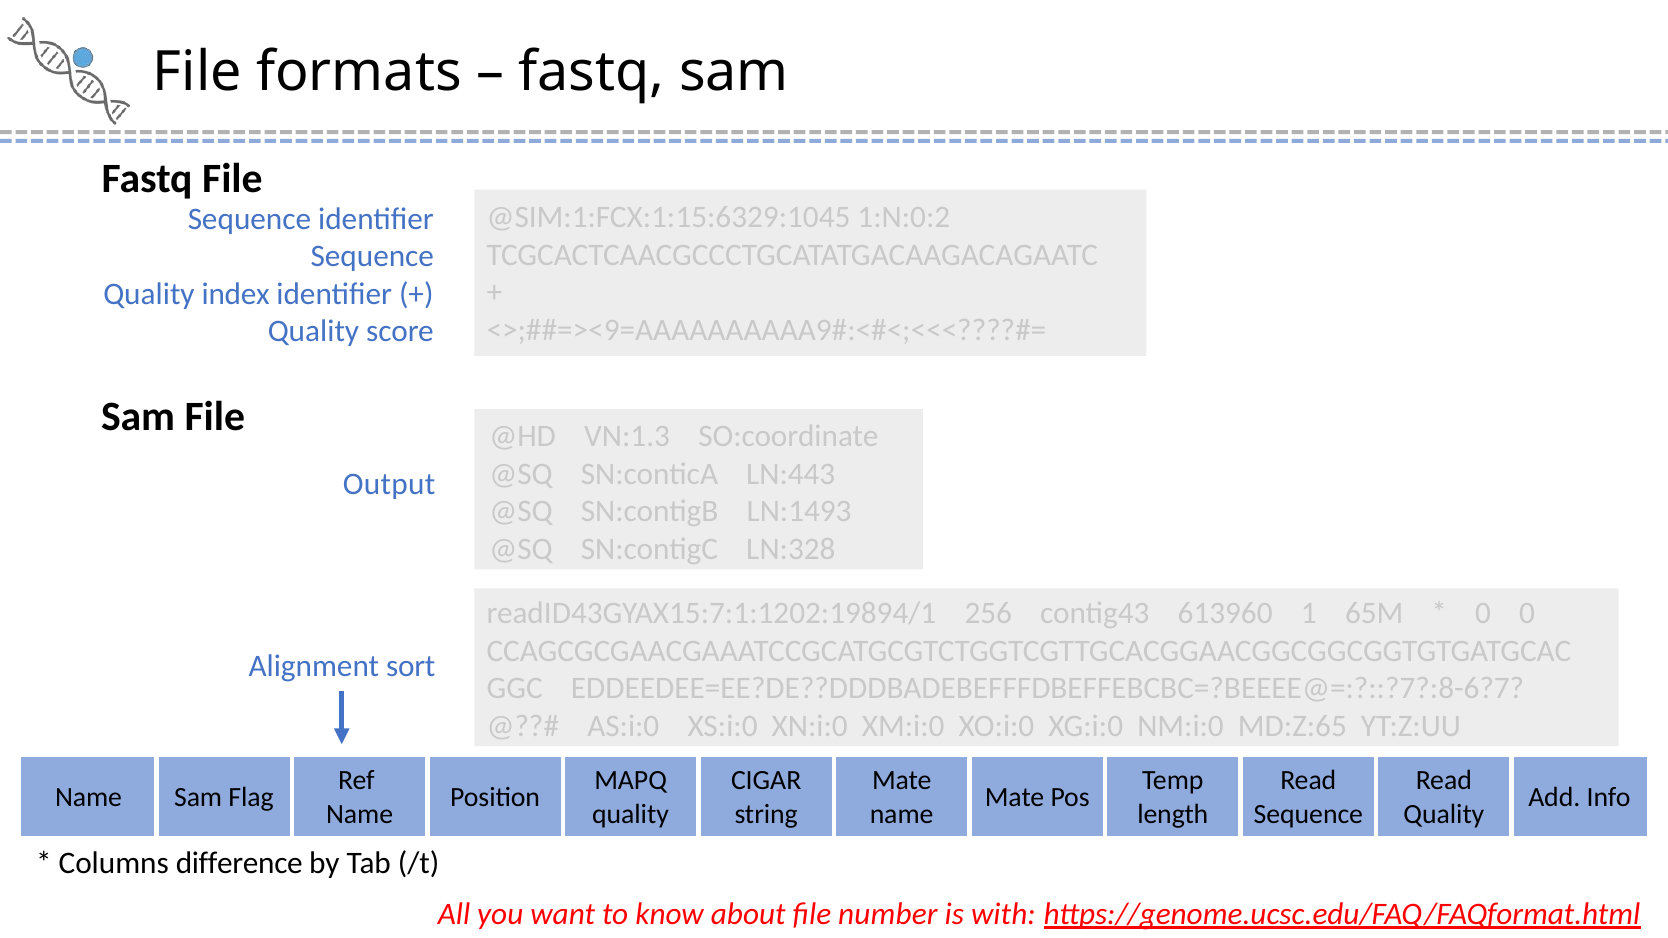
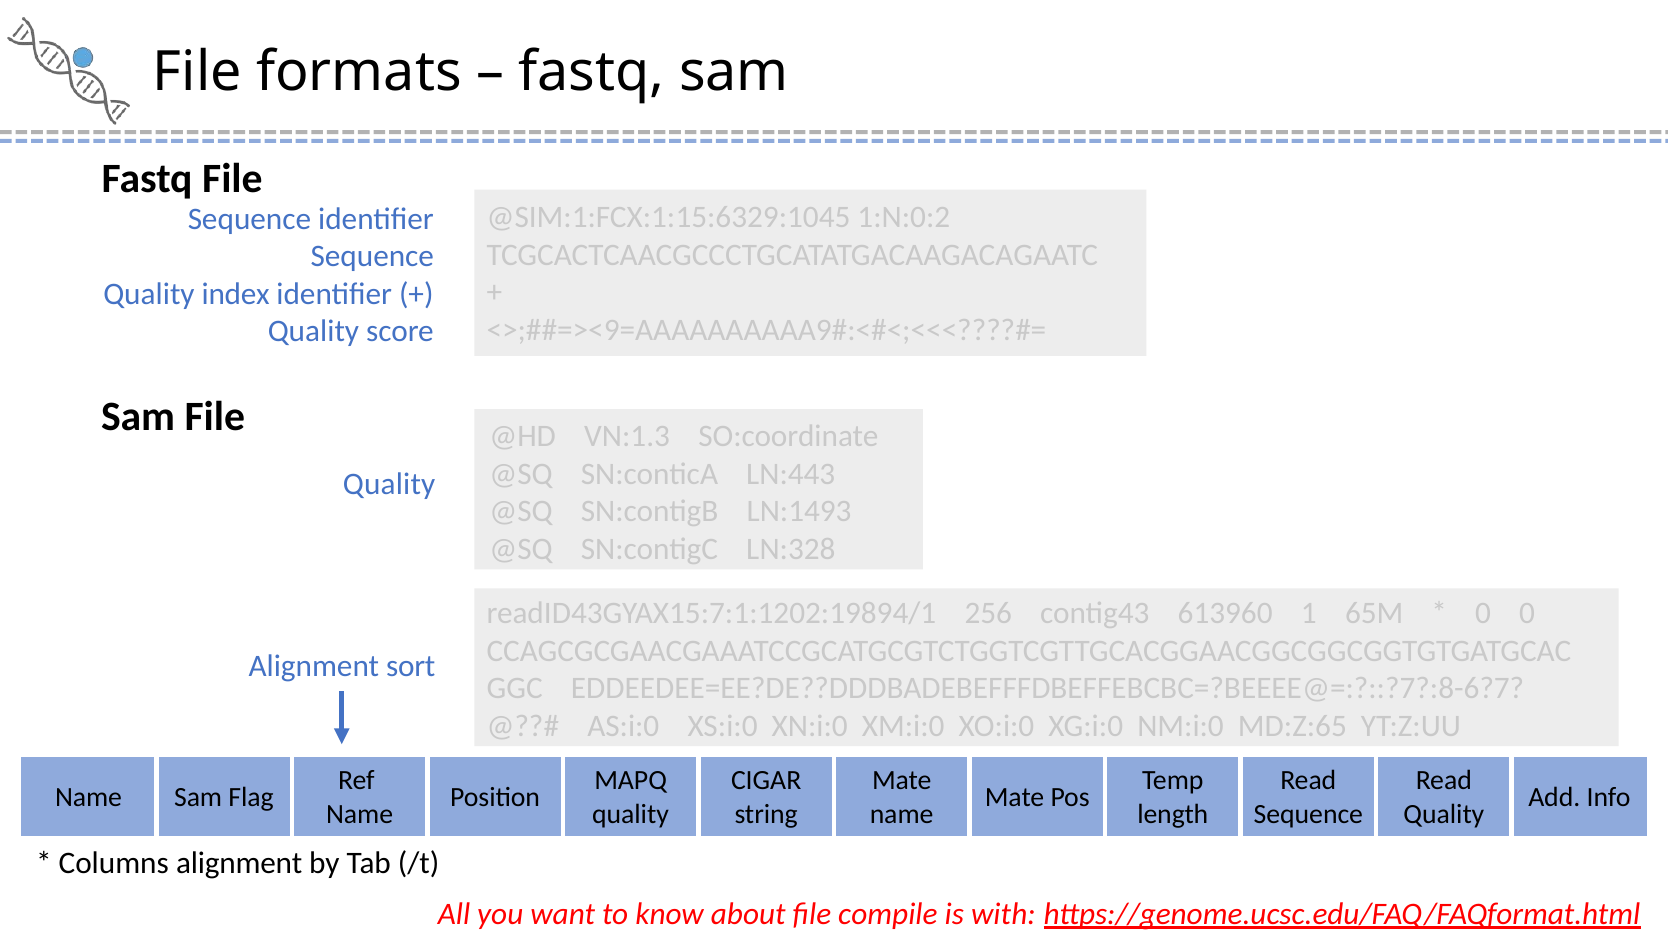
Output at (389, 485): Output -> Quality
Columns difference: difference -> alignment
number: number -> compile
